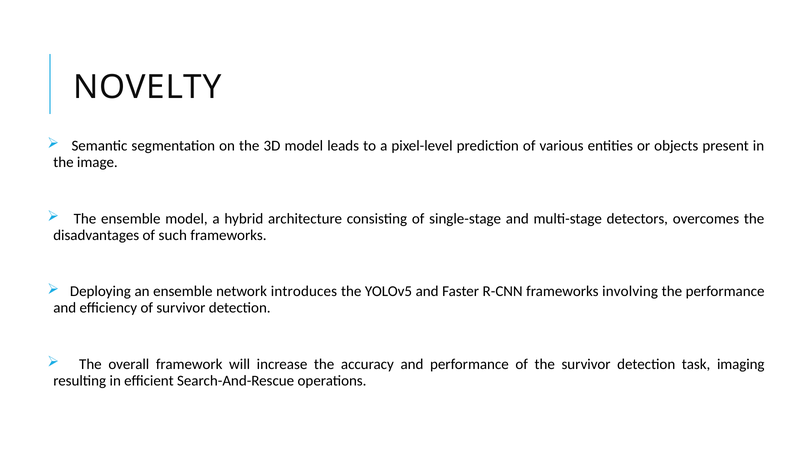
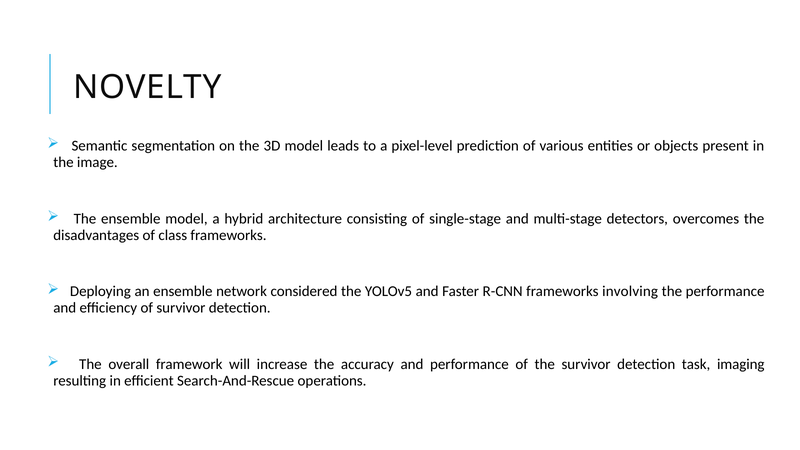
such: such -> class
introduces: introduces -> considered
